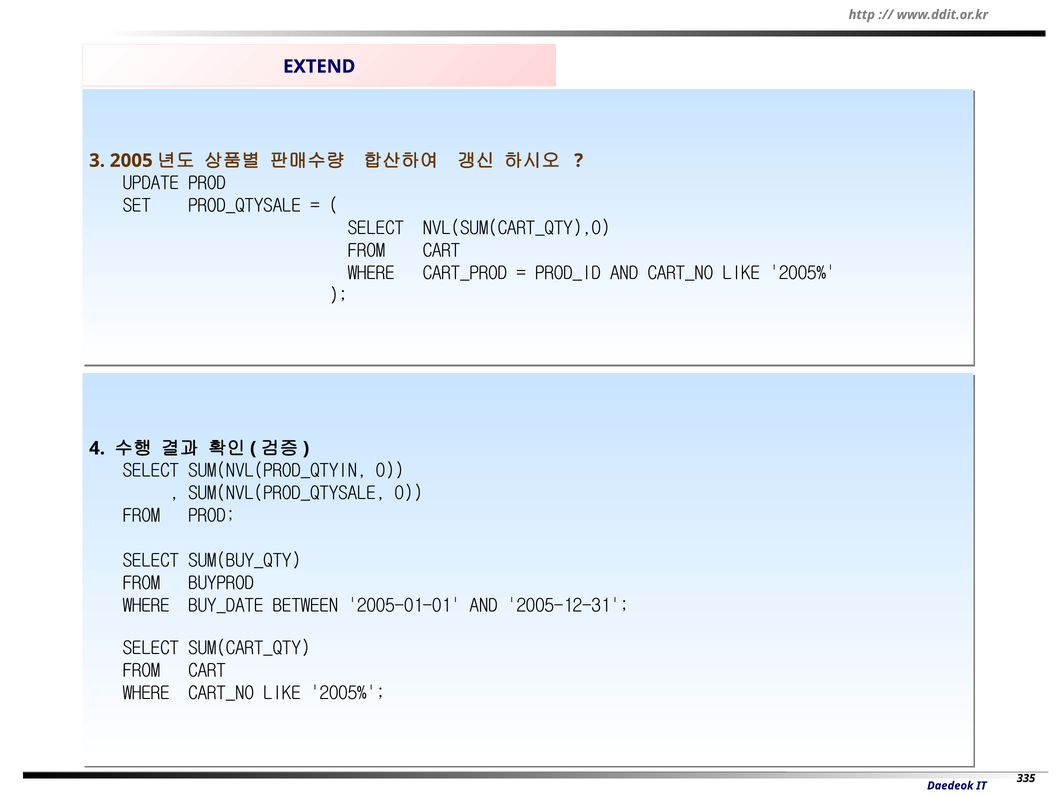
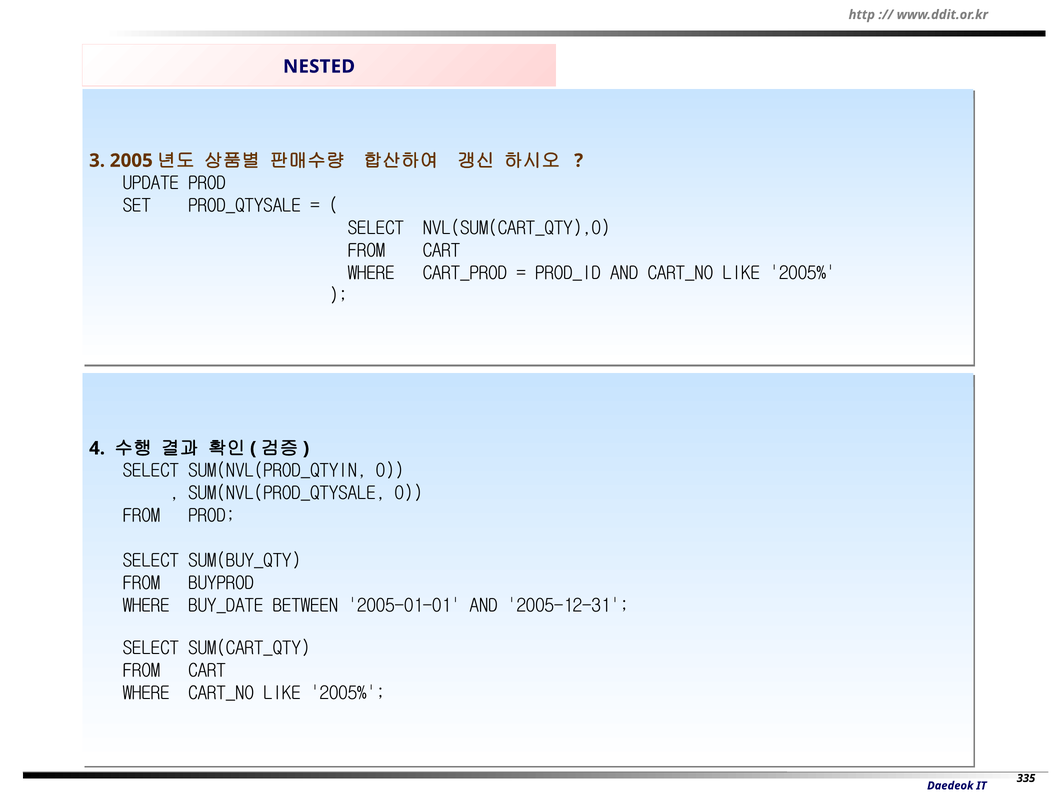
EXTEND: EXTEND -> NESTED
